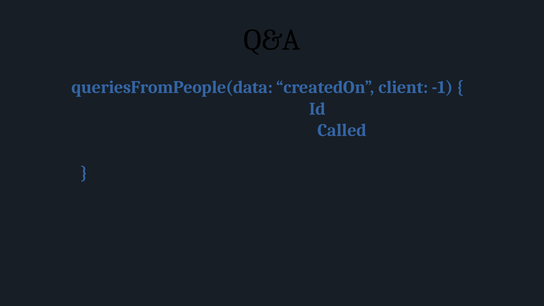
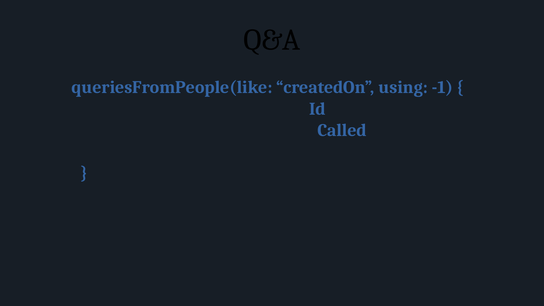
queriesFromPeople(data: queriesFromPeople(data -> queriesFromPeople(like
client: client -> using
